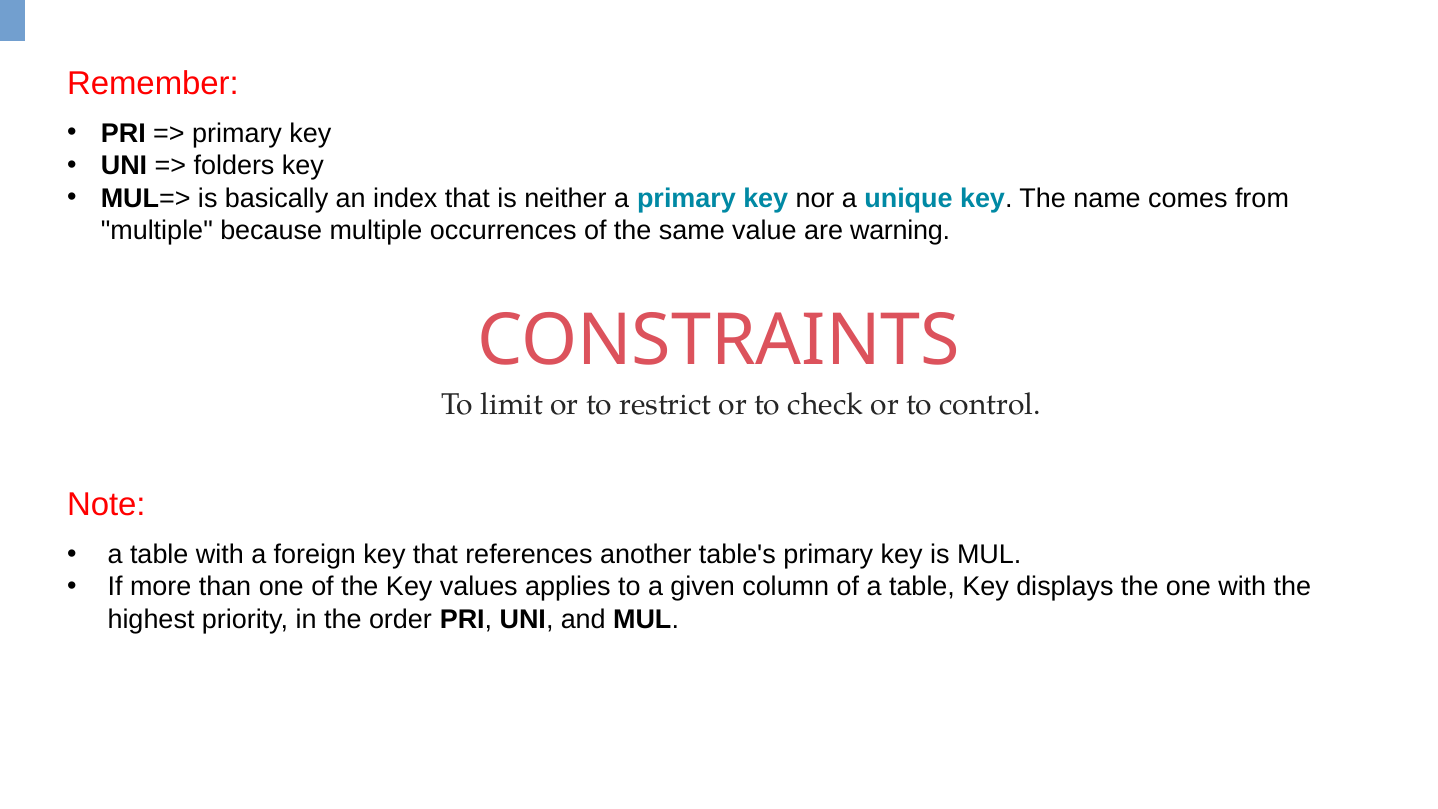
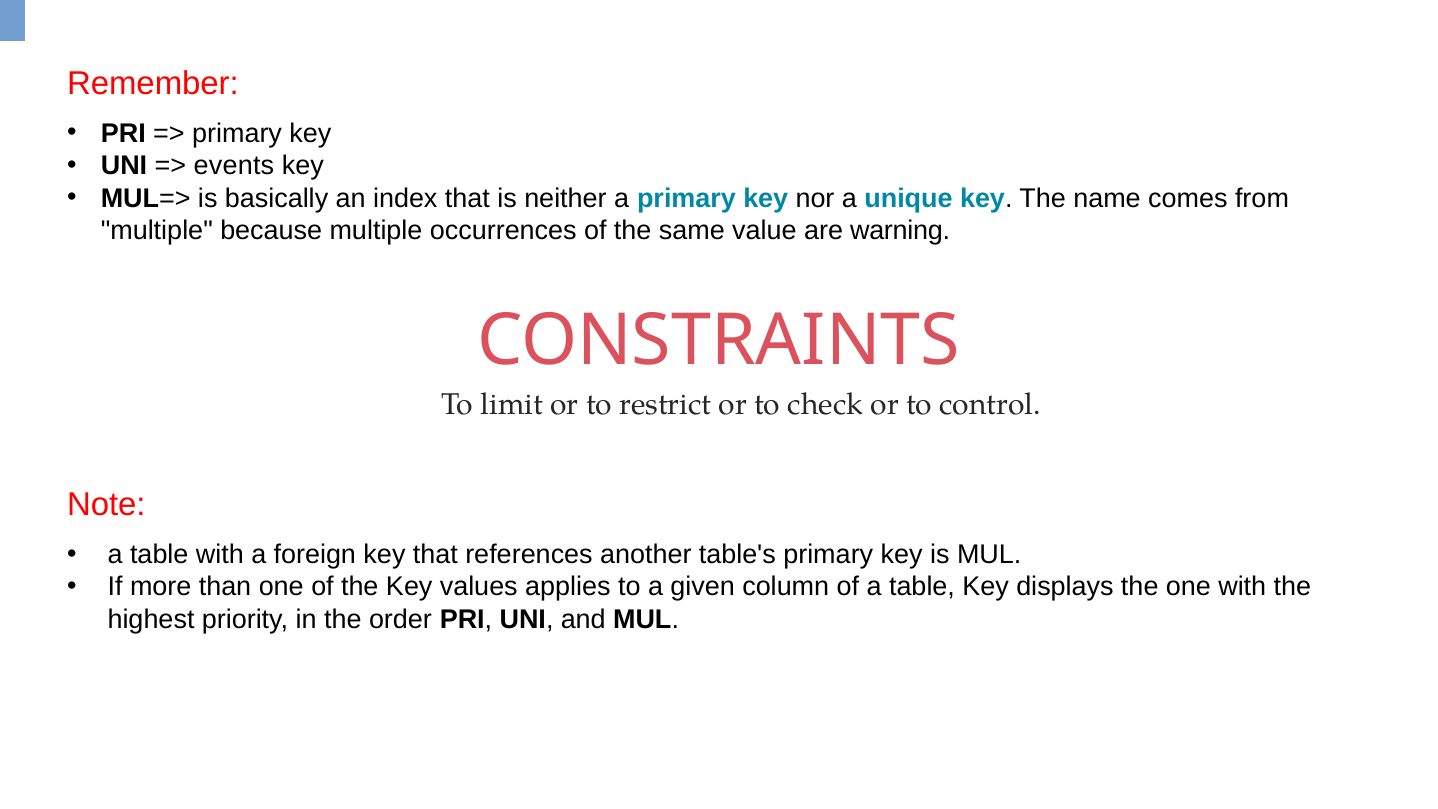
folders: folders -> events
